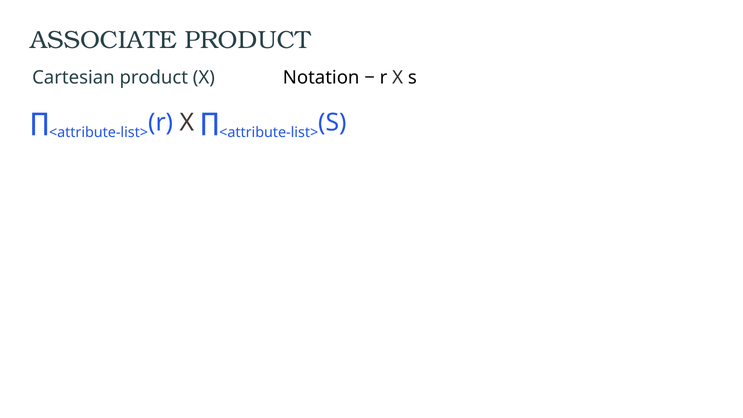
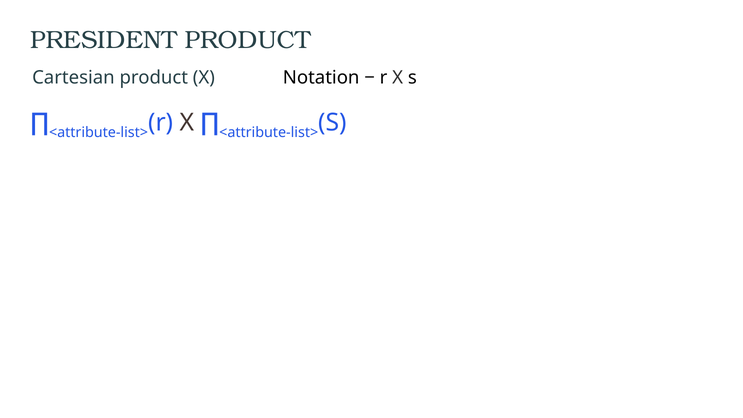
ASSOCIATE: ASSOCIATE -> PRESIDENT
